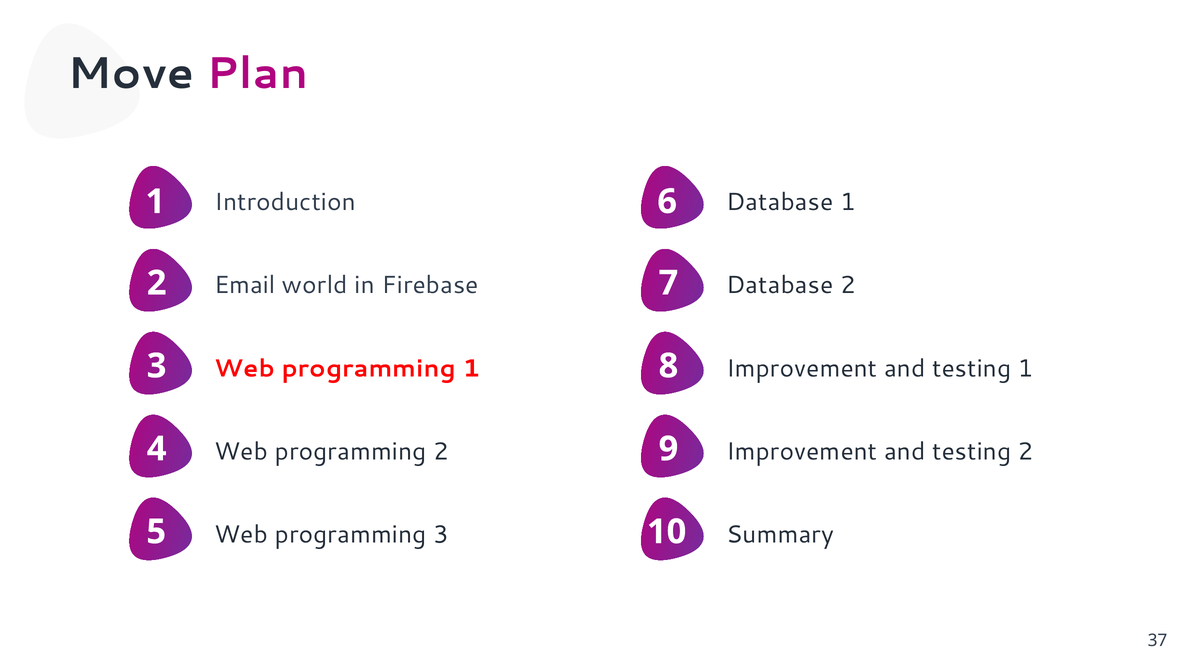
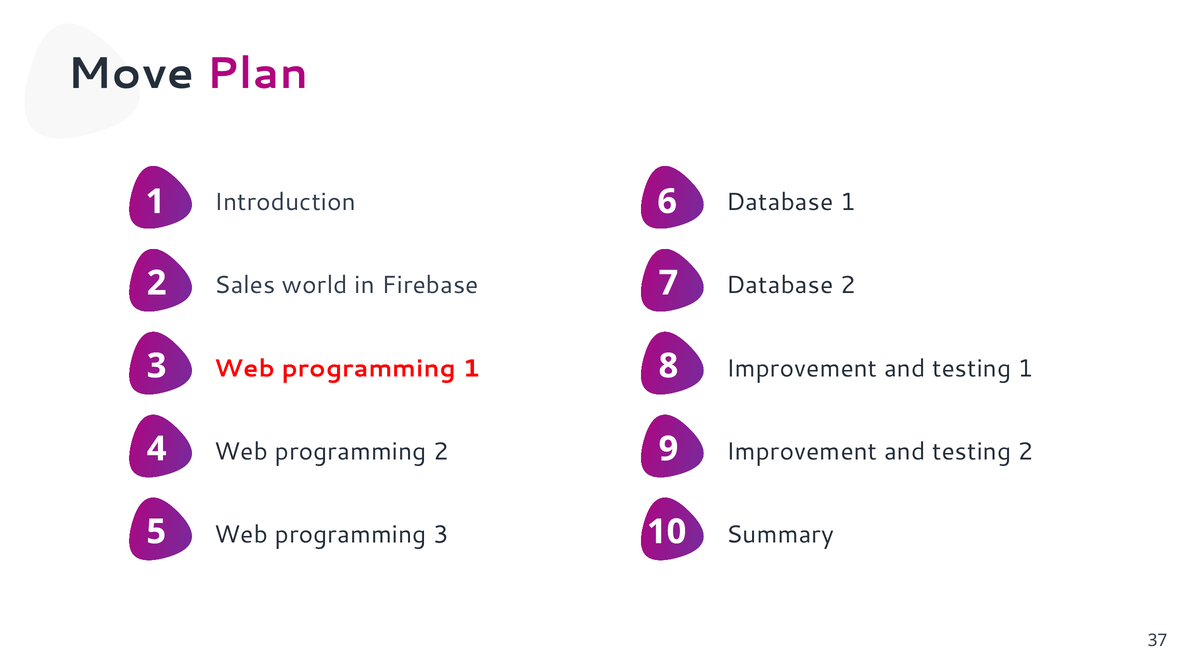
Email: Email -> Sales
